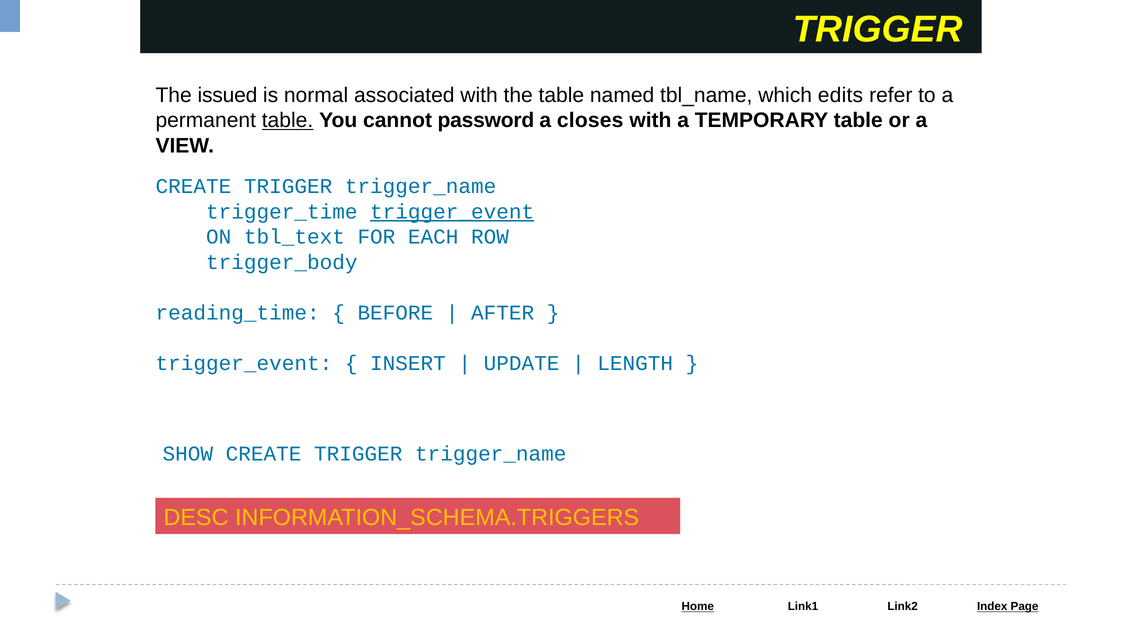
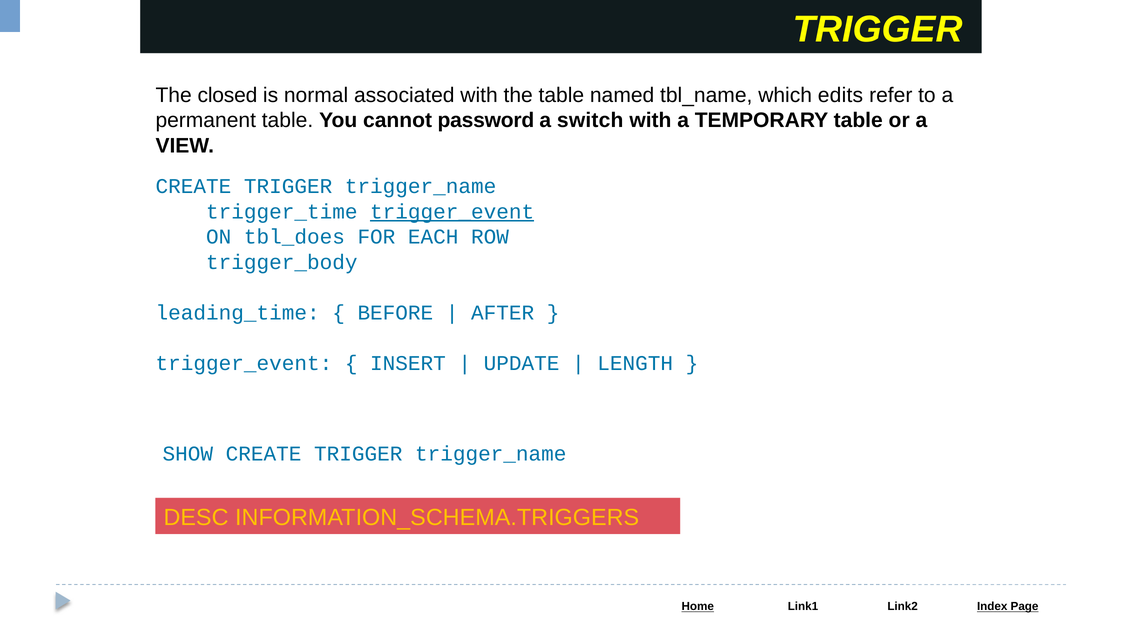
issued: issued -> closed
table at (288, 121) underline: present -> none
closes: closes -> switch
tbl_text: tbl_text -> tbl_does
reading_time: reading_time -> leading_time
